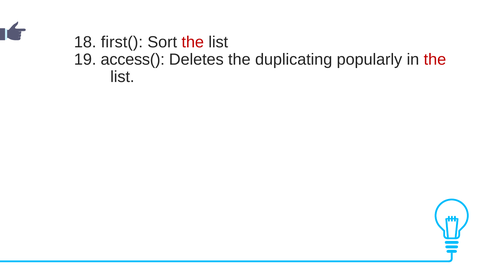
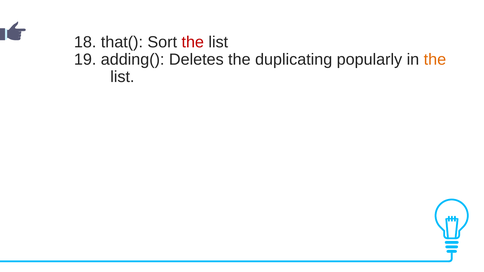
first(: first( -> that(
access(: access( -> adding(
the at (435, 60) colour: red -> orange
